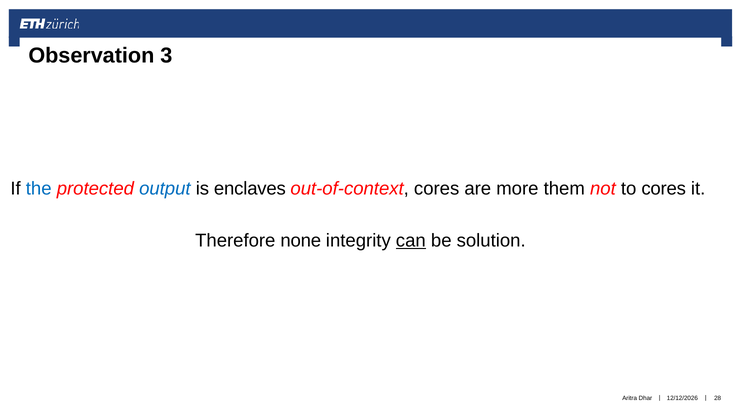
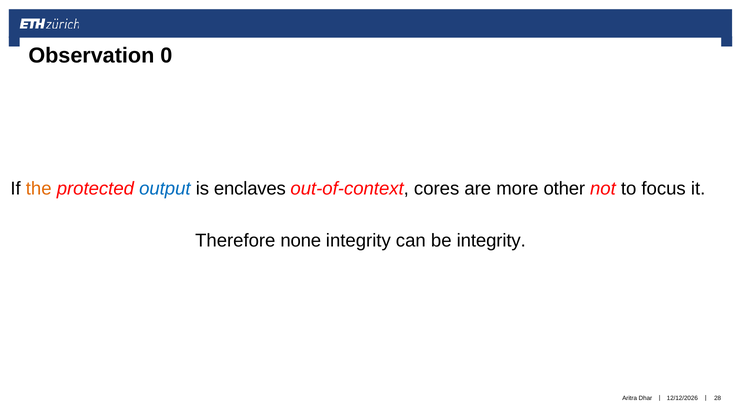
3: 3 -> 0
the colour: blue -> orange
them: them -> other
to cores: cores -> focus
can underline: present -> none
be solution: solution -> integrity
